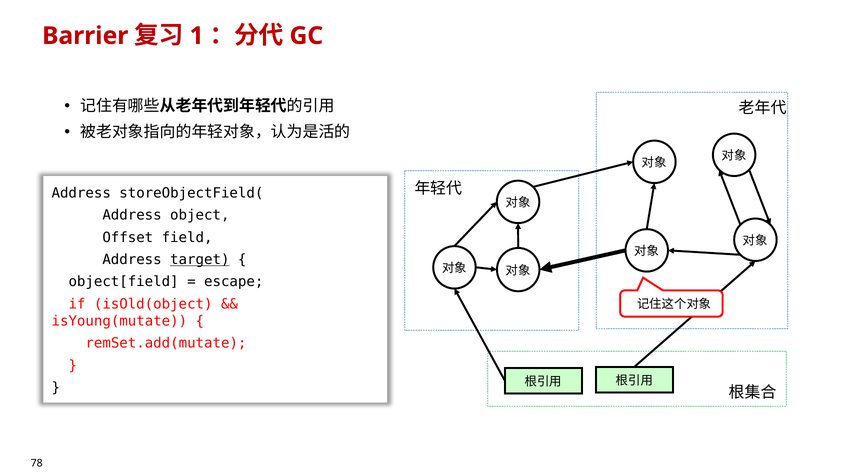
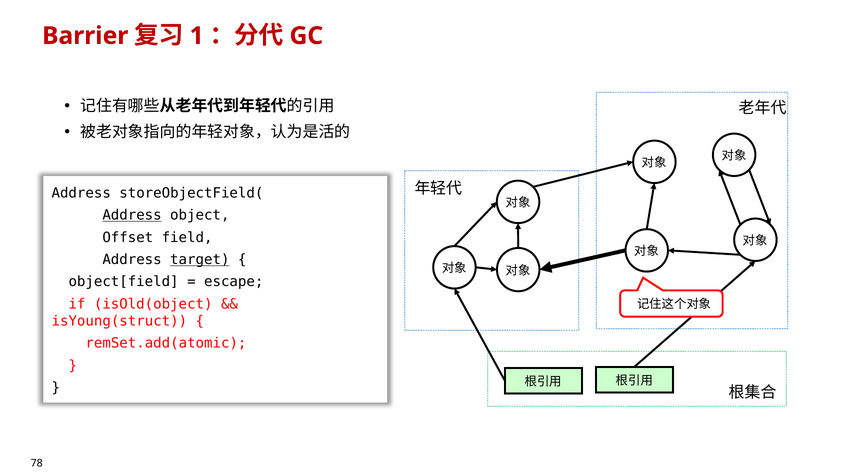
Address at (132, 215) underline: none -> present
isYoung(mutate: isYoung(mutate -> isYoung(struct
remSet.add(mutate: remSet.add(mutate -> remSet.add(atomic
